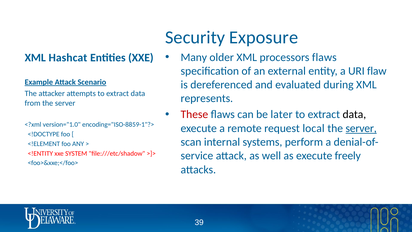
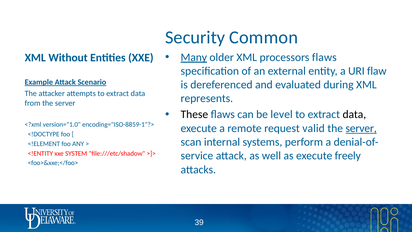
Exposure: Exposure -> Common
Many underline: none -> present
Hashcat: Hashcat -> Without
These colour: red -> black
later: later -> level
local: local -> valid
